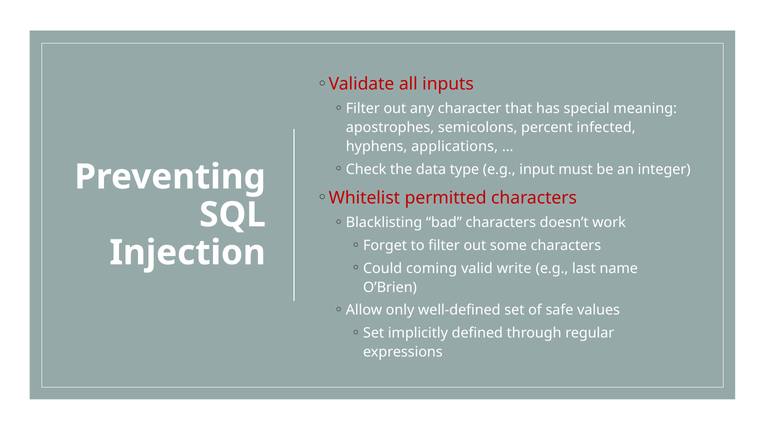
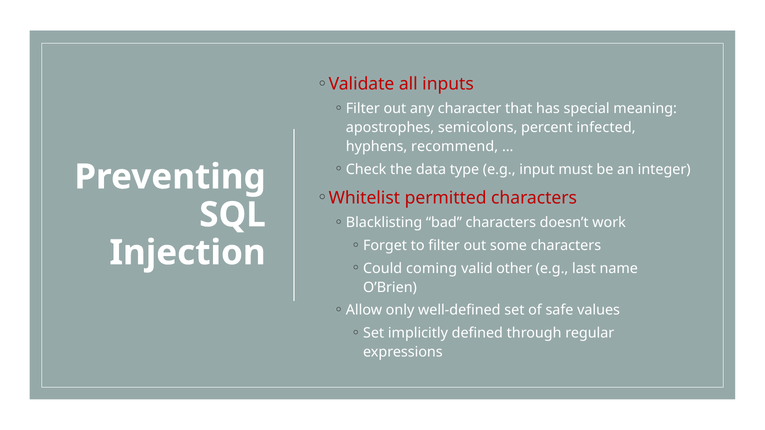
applications: applications -> recommend
write: write -> other
